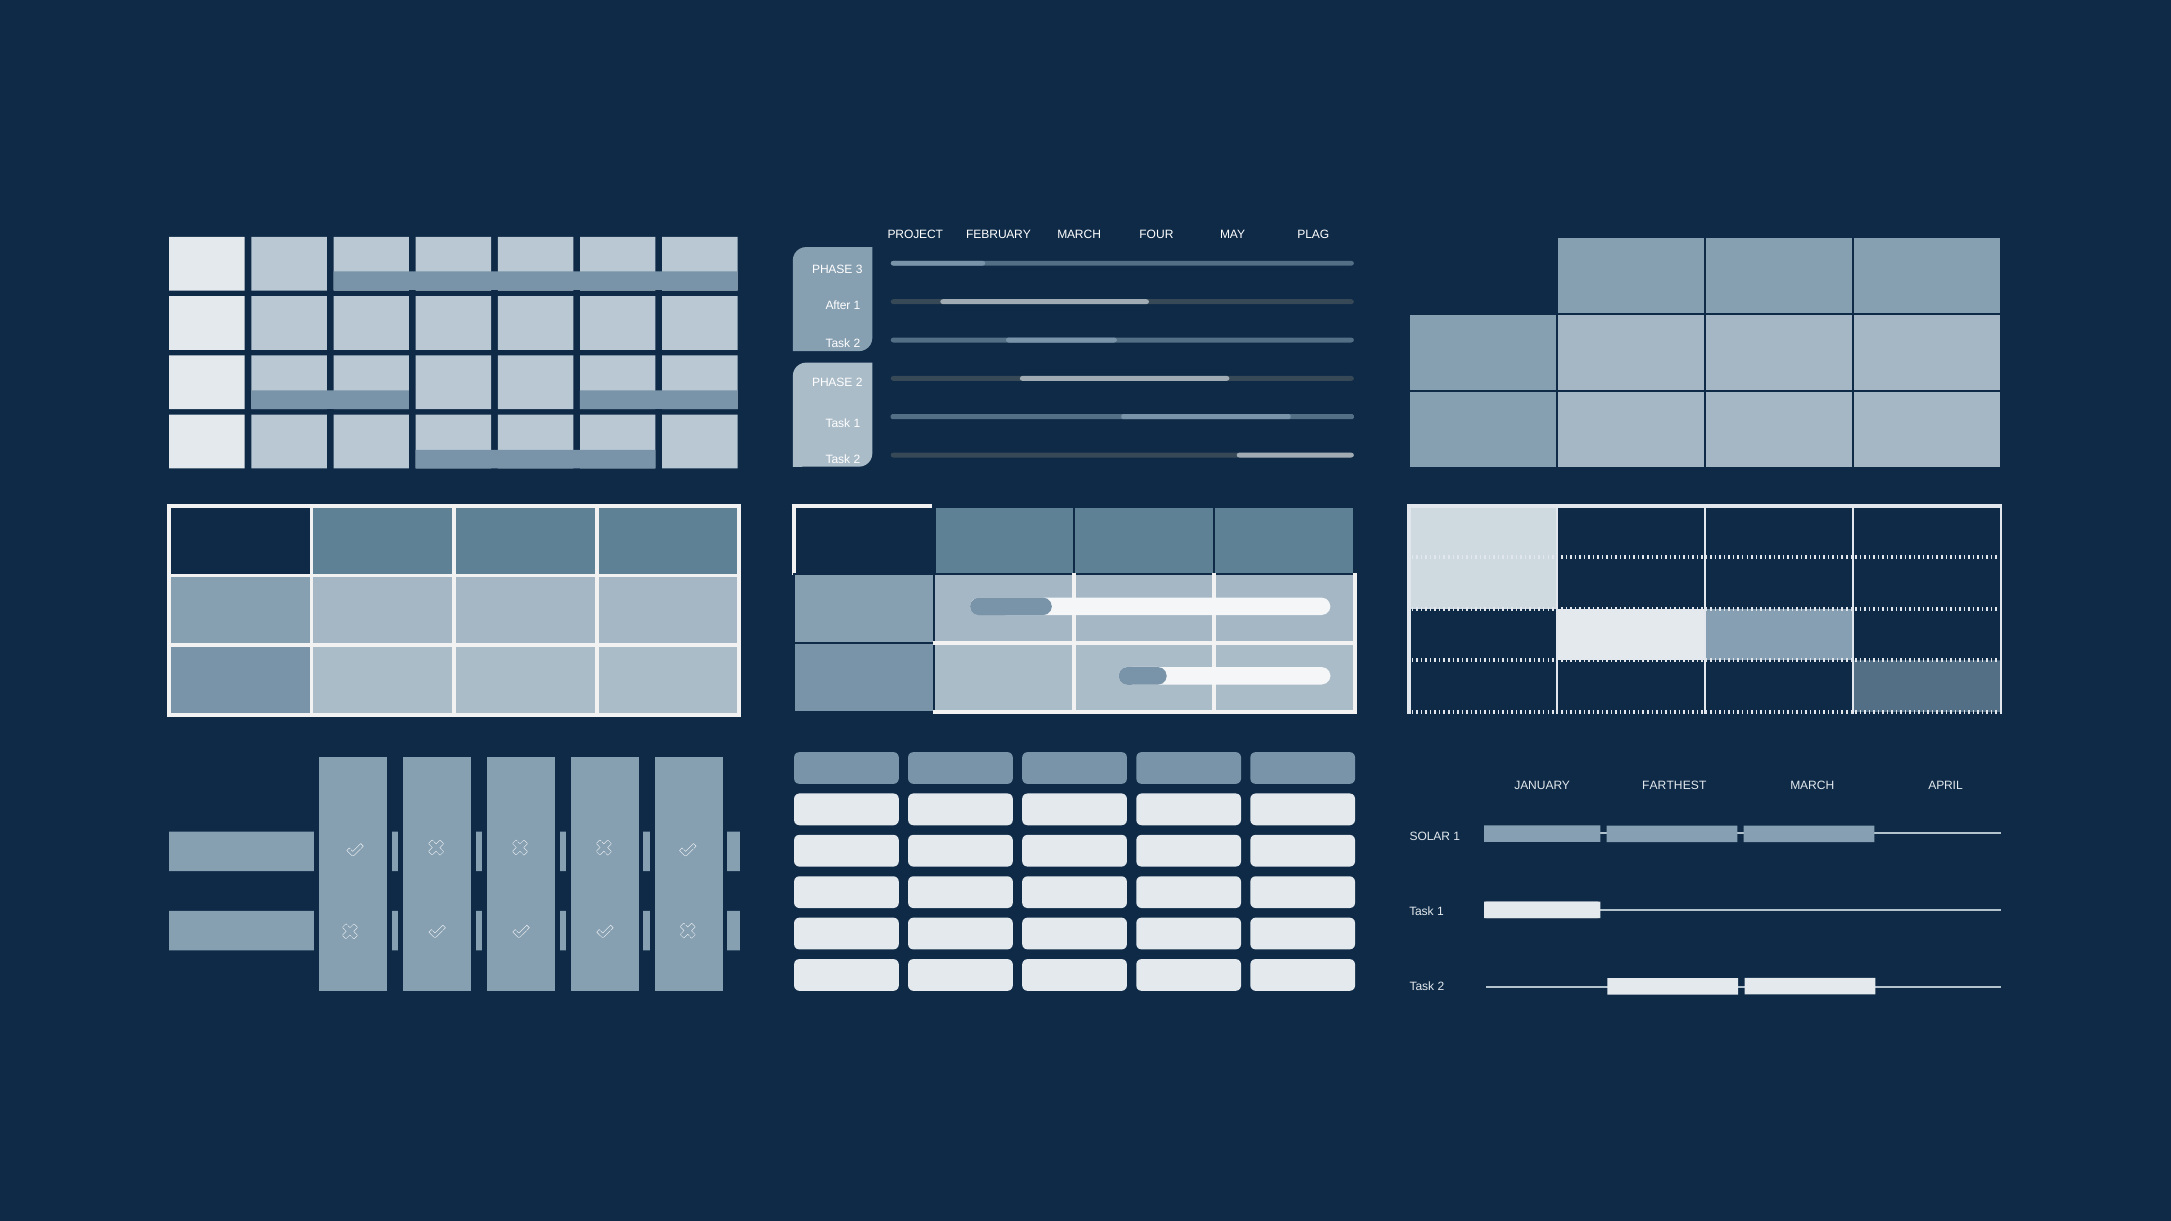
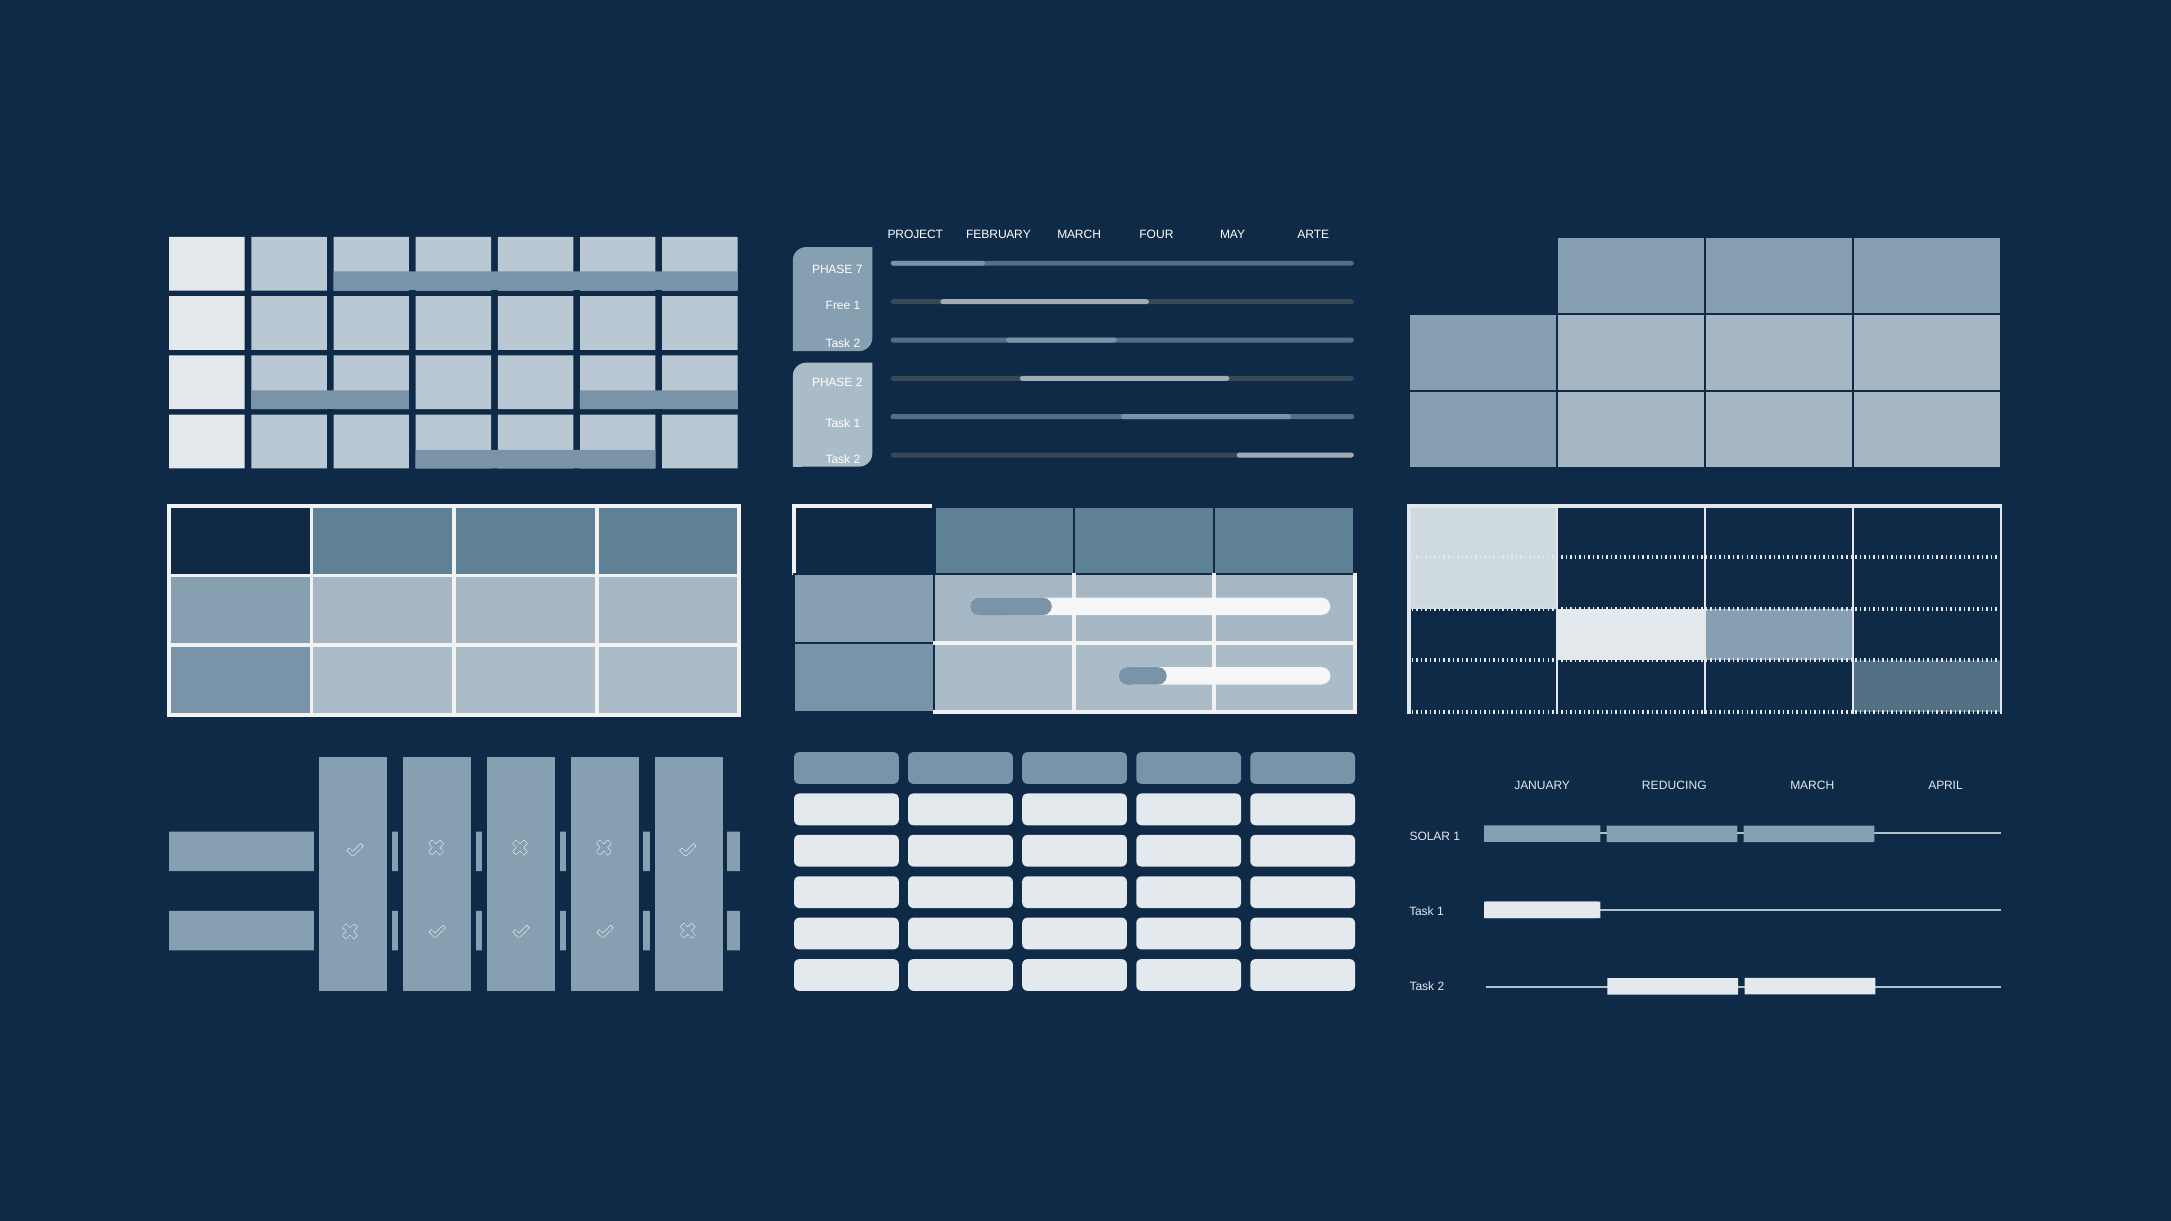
PLAG: PLAG -> ARTE
3: 3 -> 7
After: After -> Free
FARTHEST: FARTHEST -> REDUCING
